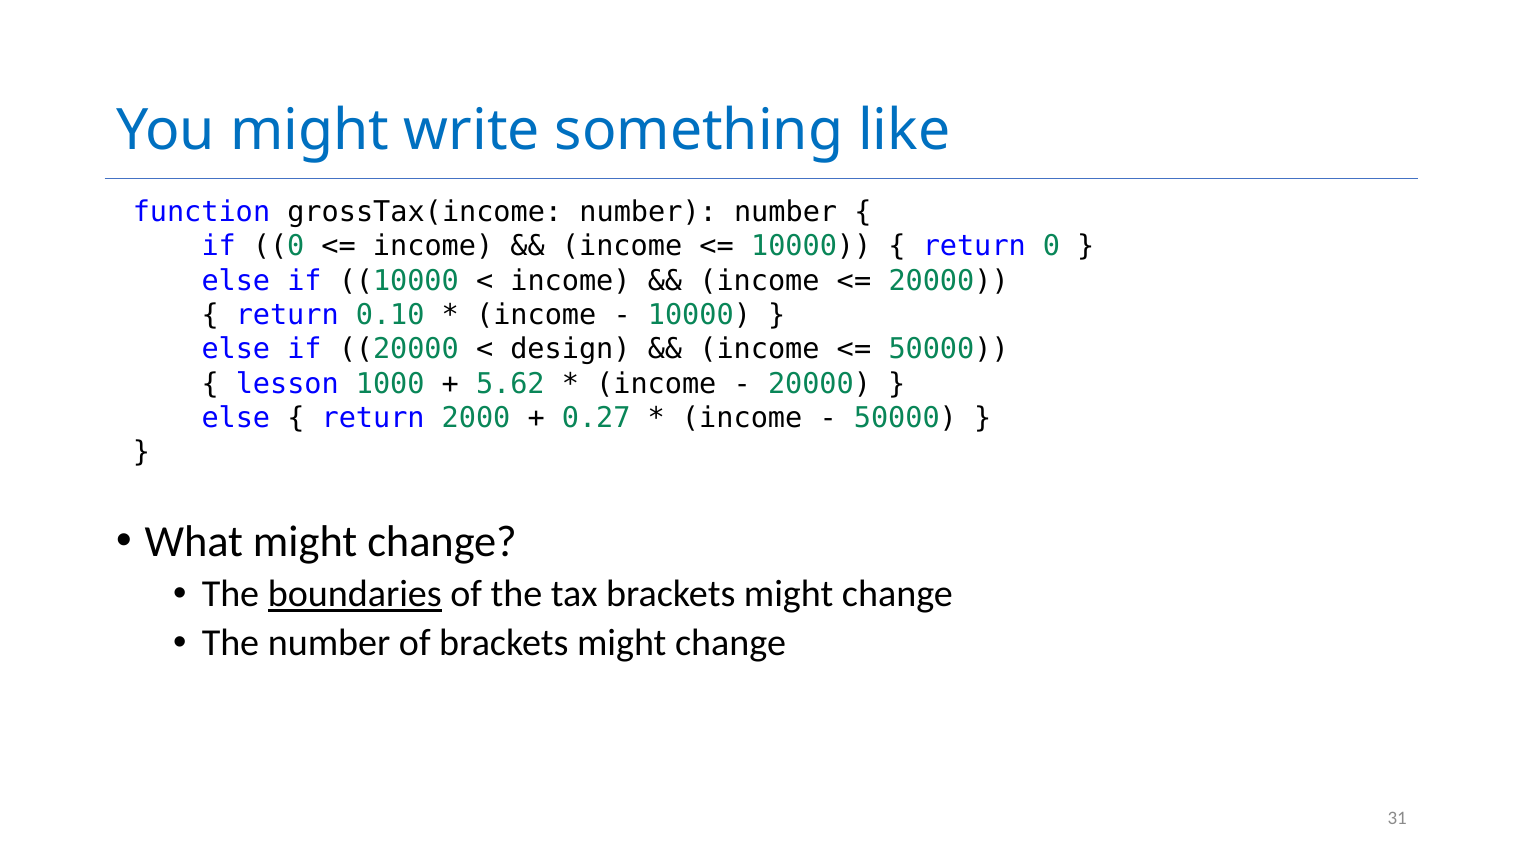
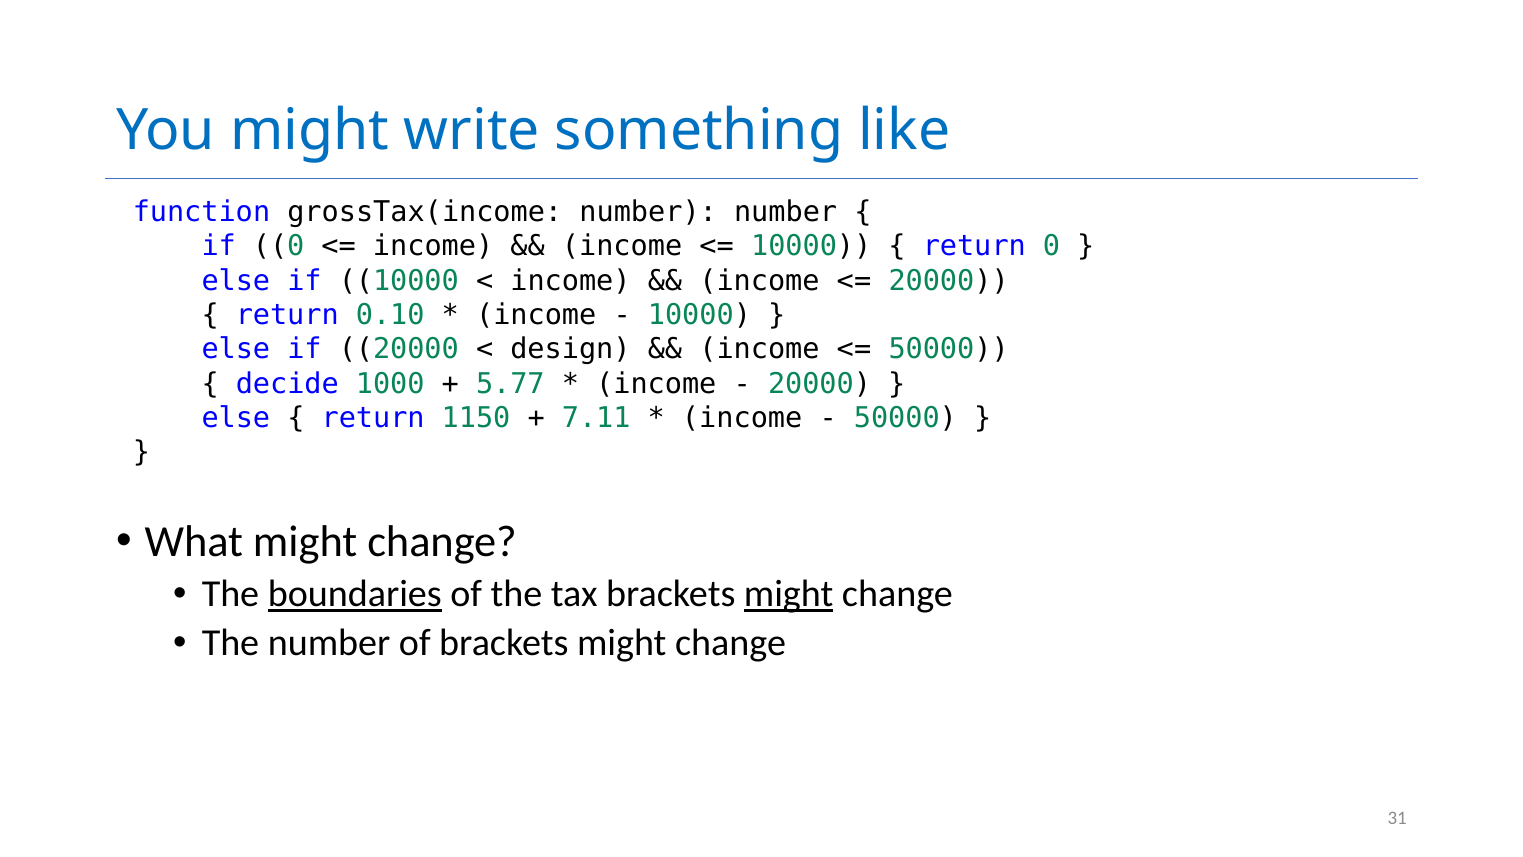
lesson: lesson -> decide
5.62: 5.62 -> 5.77
2000: 2000 -> 1150
0.27: 0.27 -> 7.11
might at (789, 594) underline: none -> present
